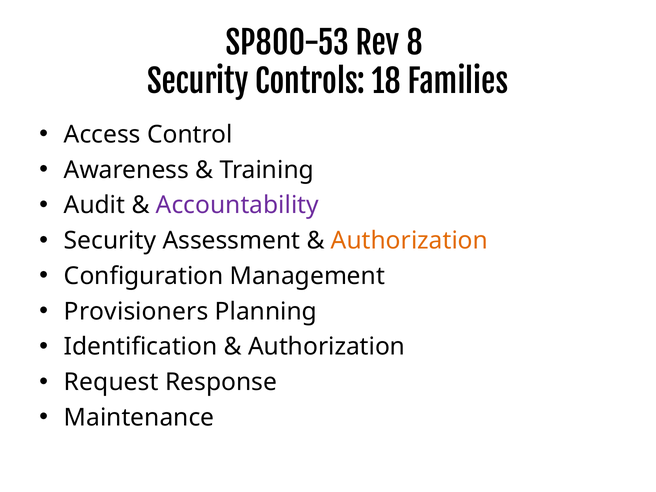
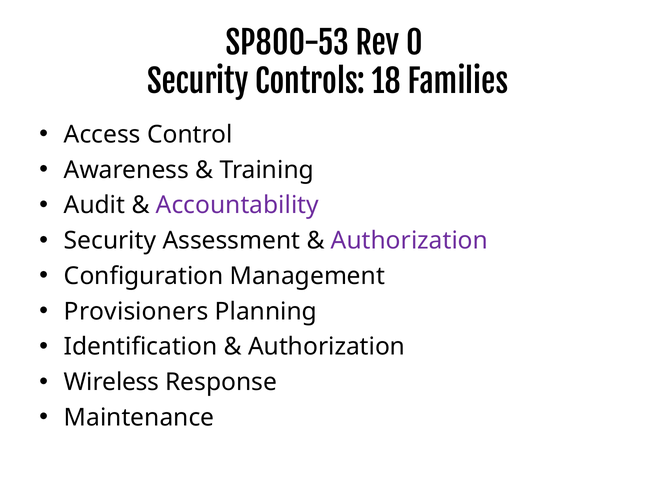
8: 8 -> 0
Authorization at (410, 241) colour: orange -> purple
Request: Request -> Wireless
